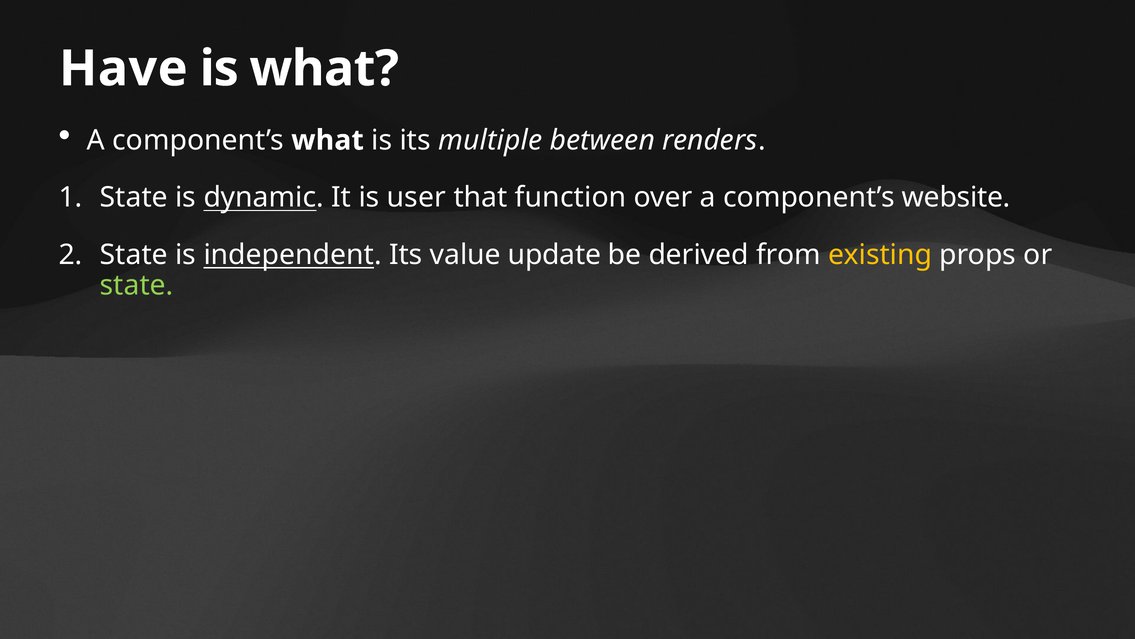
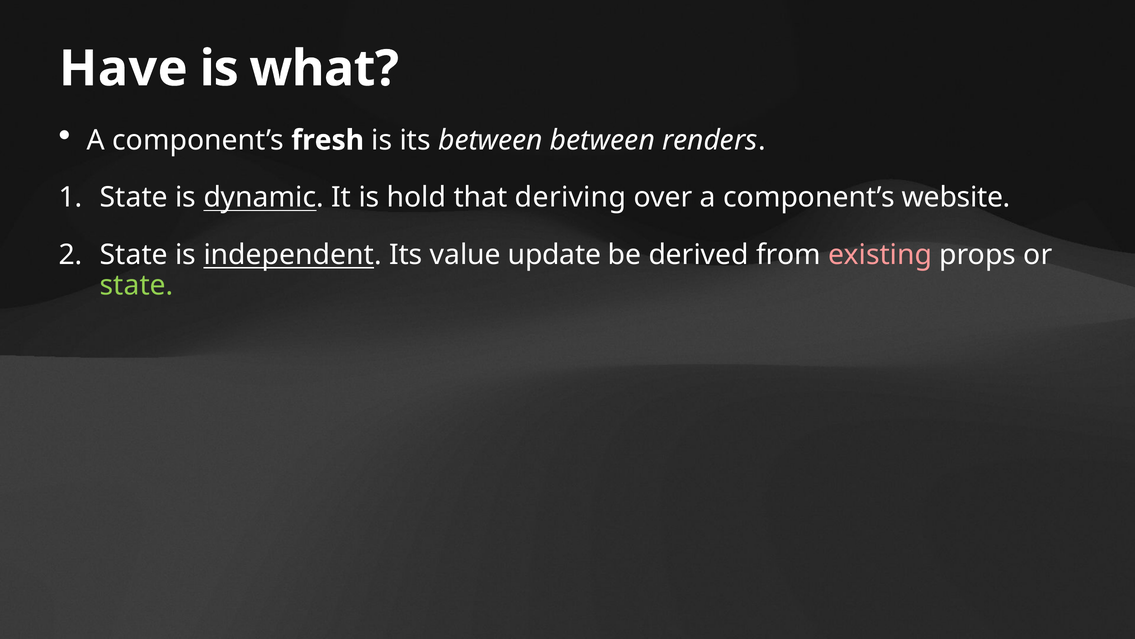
component’s what: what -> fresh
its multiple: multiple -> between
user: user -> hold
function: function -> deriving
existing colour: yellow -> pink
